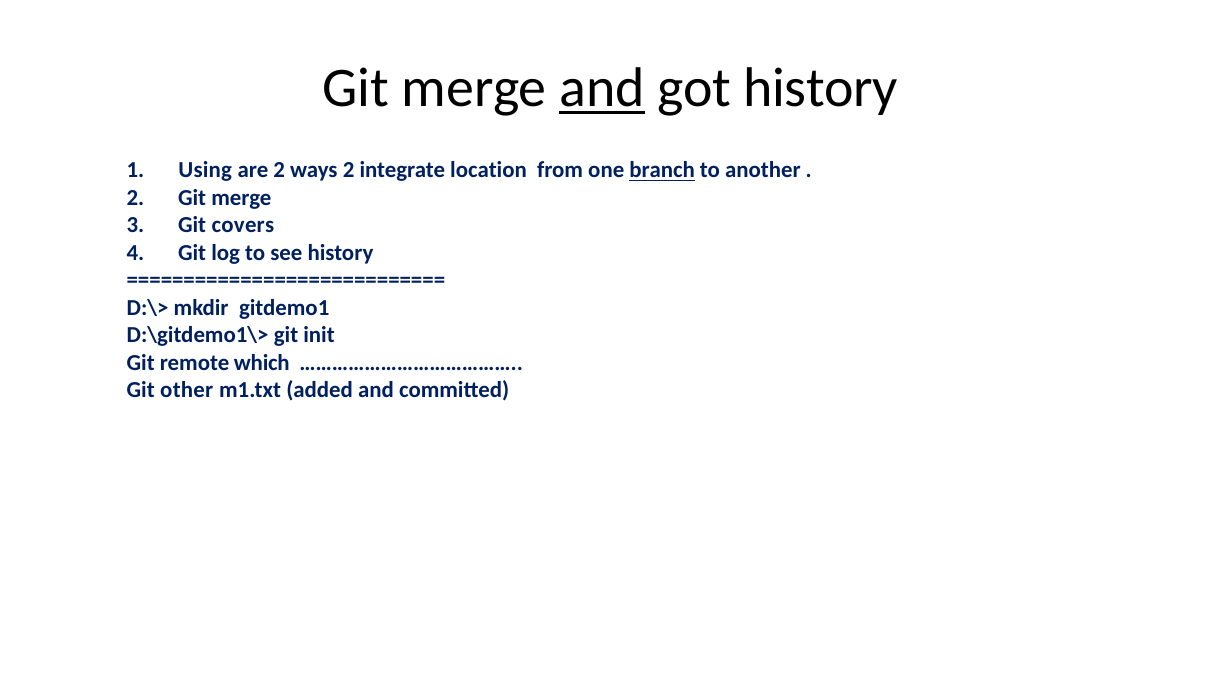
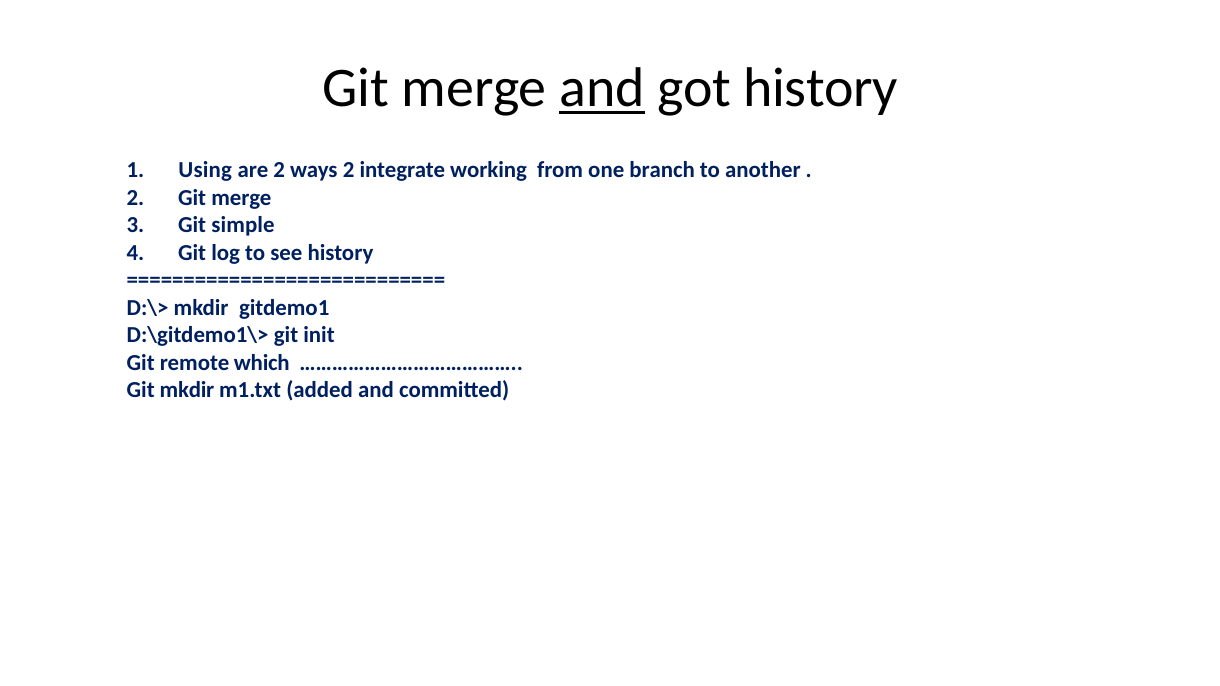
location: location -> working
branch underline: present -> none
covers: covers -> simple
Git other: other -> mkdir
